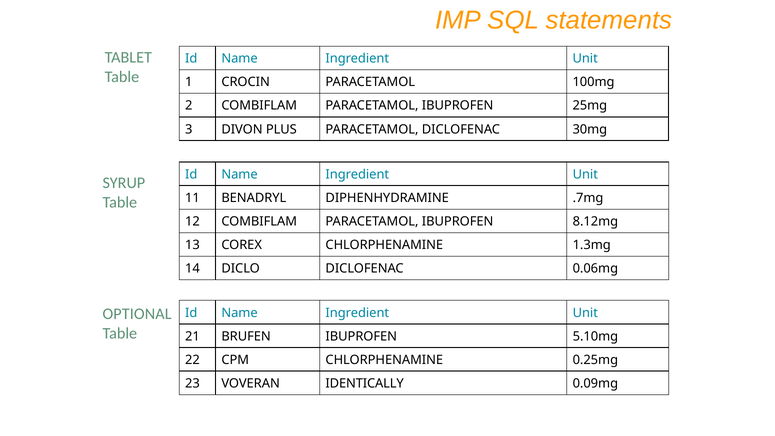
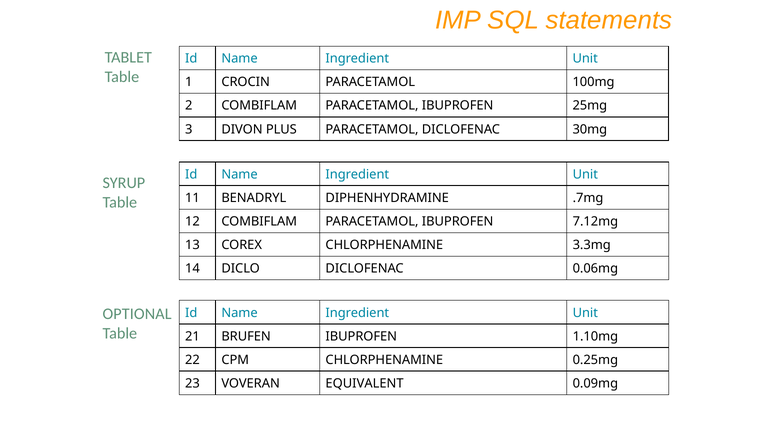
8.12mg: 8.12mg -> 7.12mg
1.3mg: 1.3mg -> 3.3mg
5.10mg: 5.10mg -> 1.10mg
IDENTICALLY: IDENTICALLY -> EQUIVALENT
